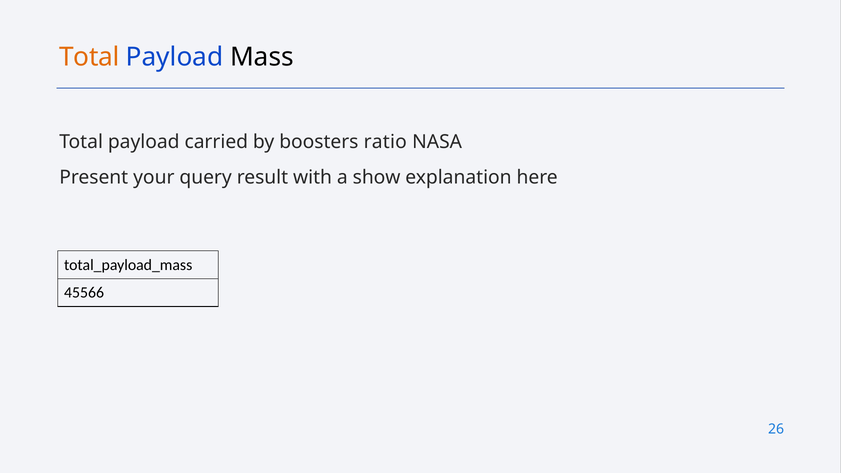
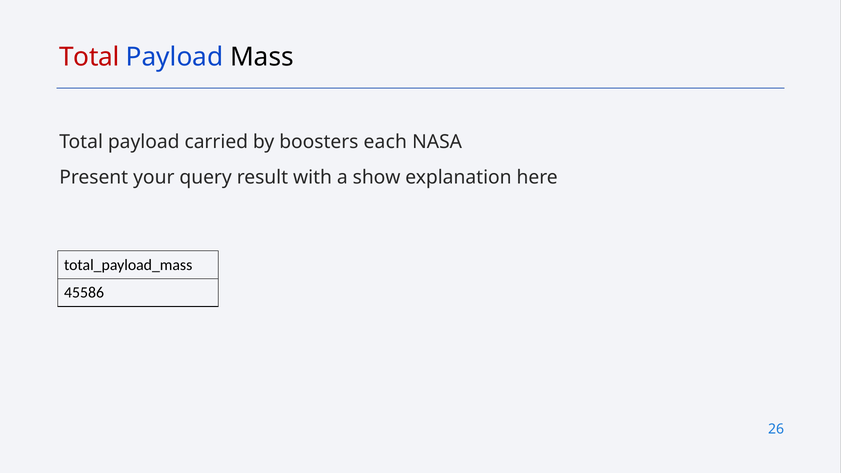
Total at (89, 57) colour: orange -> red
ratio: ratio -> each
45566: 45566 -> 45586
